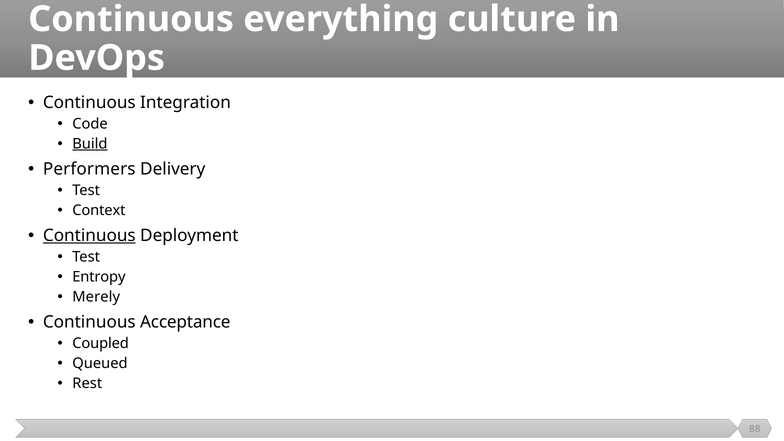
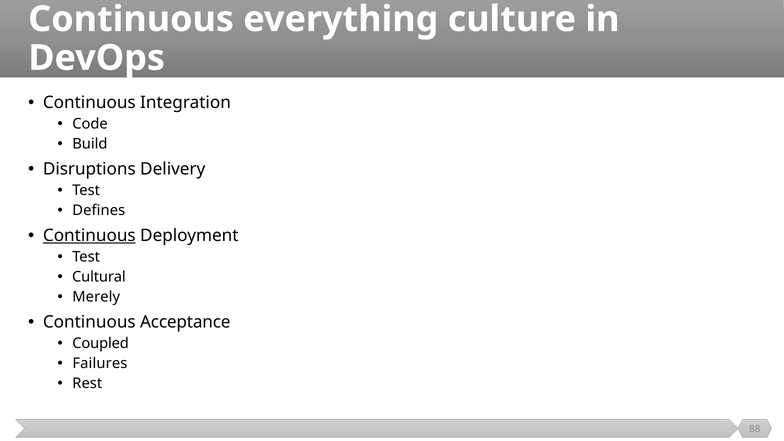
Build underline: present -> none
Performers: Performers -> Disruptions
Context: Context -> Defines
Entropy: Entropy -> Cultural
Queued: Queued -> Failures
